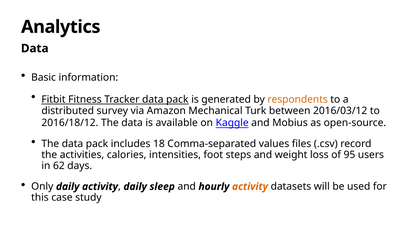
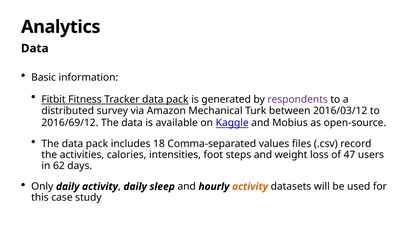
respondents colour: orange -> purple
2016/18/12: 2016/18/12 -> 2016/69/12
95: 95 -> 47
